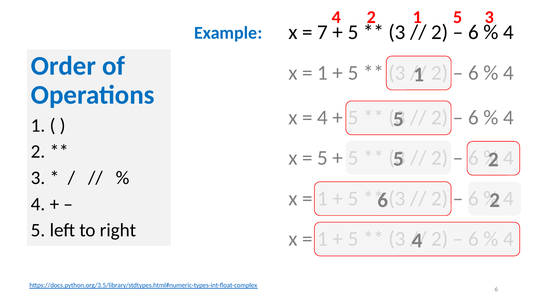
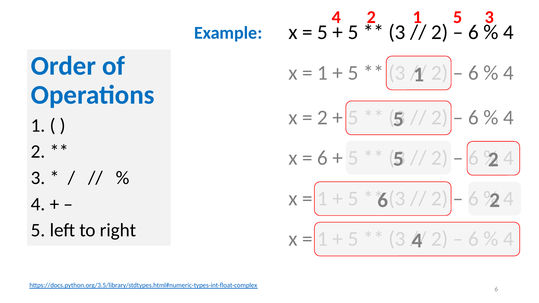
7 at (323, 32): 7 -> 5
4 at (323, 118): 4 -> 2
5 at (323, 158): 5 -> 6
